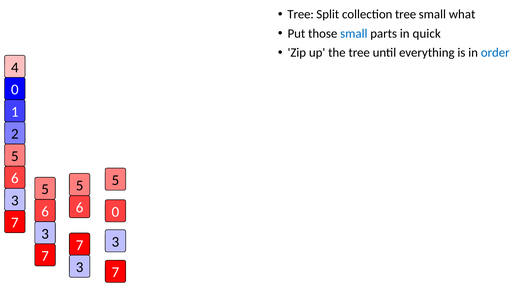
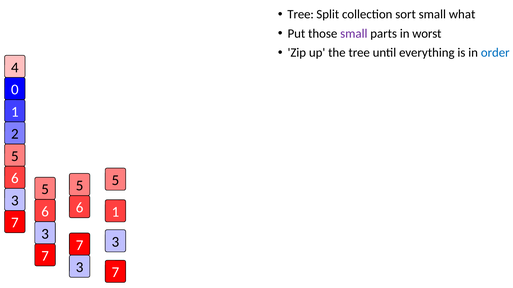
collection tree: tree -> sort
small at (354, 34) colour: blue -> purple
quick: quick -> worst
6 0: 0 -> 1
